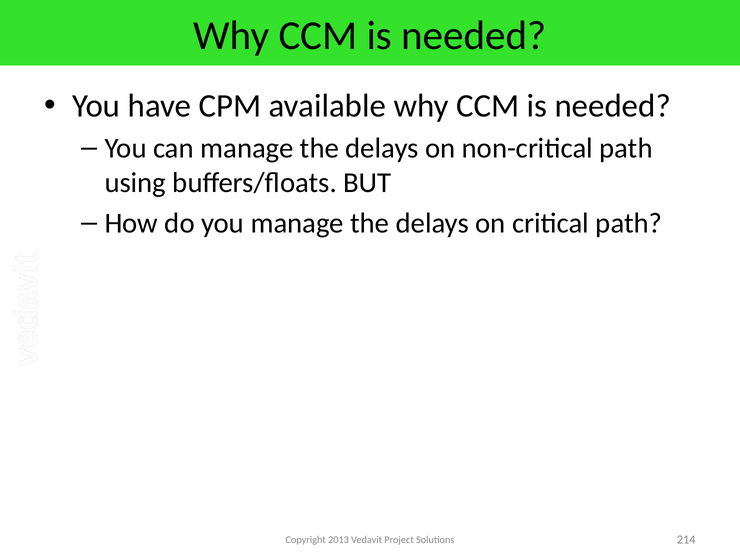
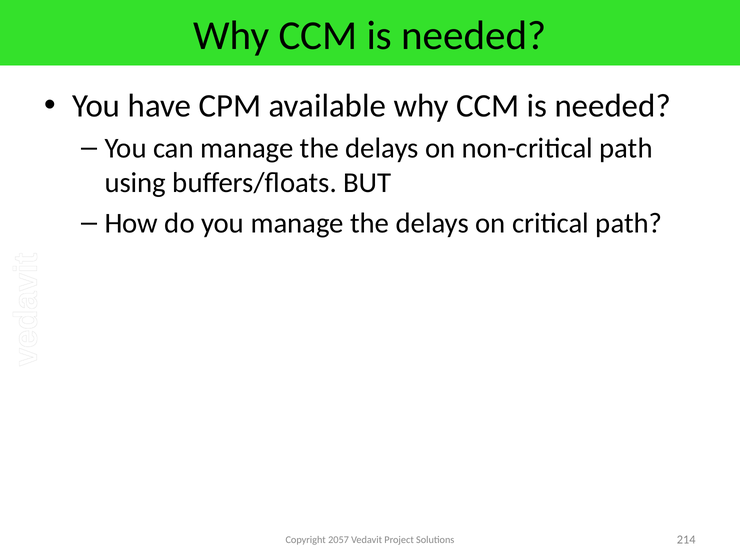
2013: 2013 -> 2057
